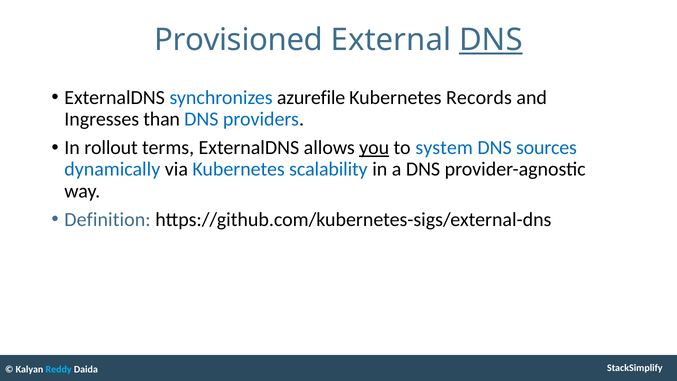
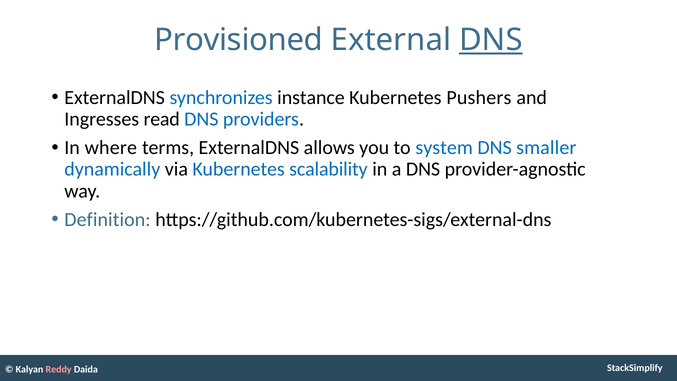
azurefile: azurefile -> instance
Records: Records -> Pushers
than: than -> read
rollout: rollout -> where
you underline: present -> none
sources: sources -> smaller
Reddy colour: light blue -> pink
